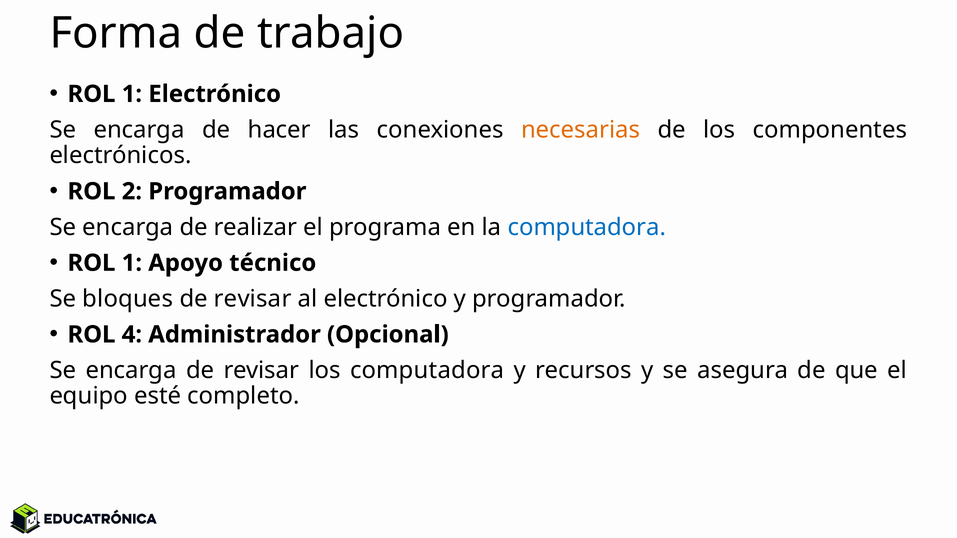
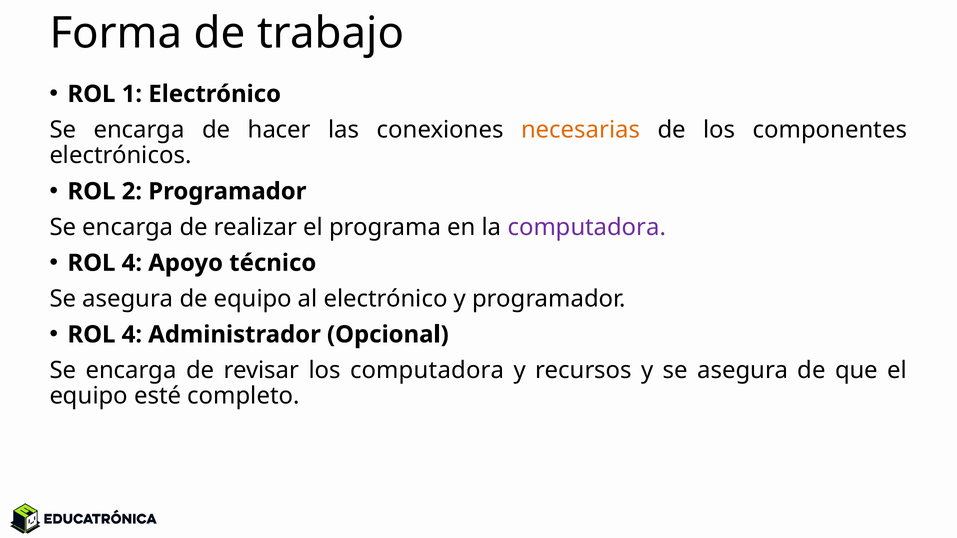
computadora at (587, 227) colour: blue -> purple
1 at (132, 263): 1 -> 4
bloques at (128, 299): bloques -> asegura
revisar at (253, 299): revisar -> equipo
